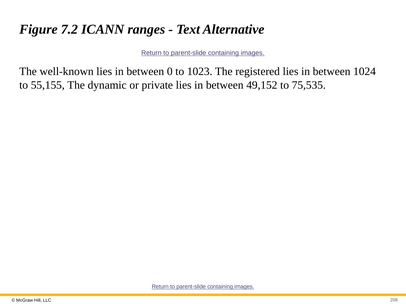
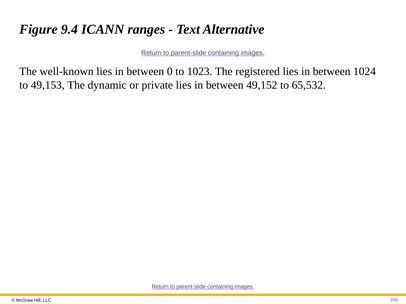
7.2: 7.2 -> 9.4
55,155: 55,155 -> 49,153
75,535: 75,535 -> 65,532
